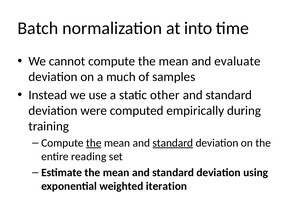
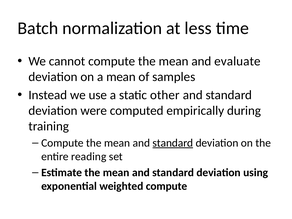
into: into -> less
a much: much -> mean
the at (94, 143) underline: present -> none
weighted iteration: iteration -> compute
